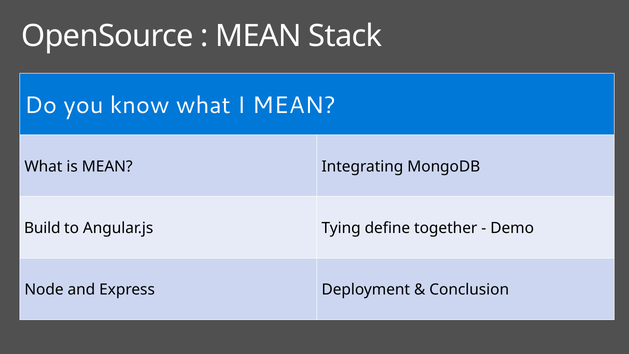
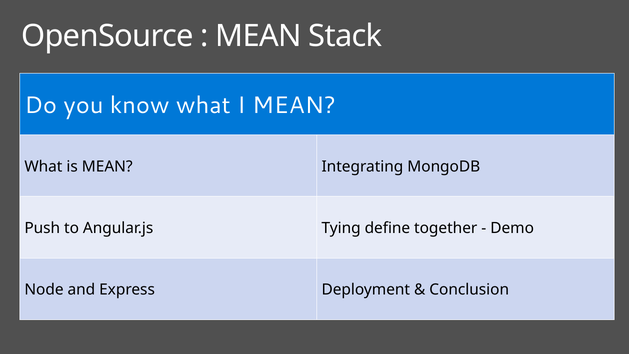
Build: Build -> Push
